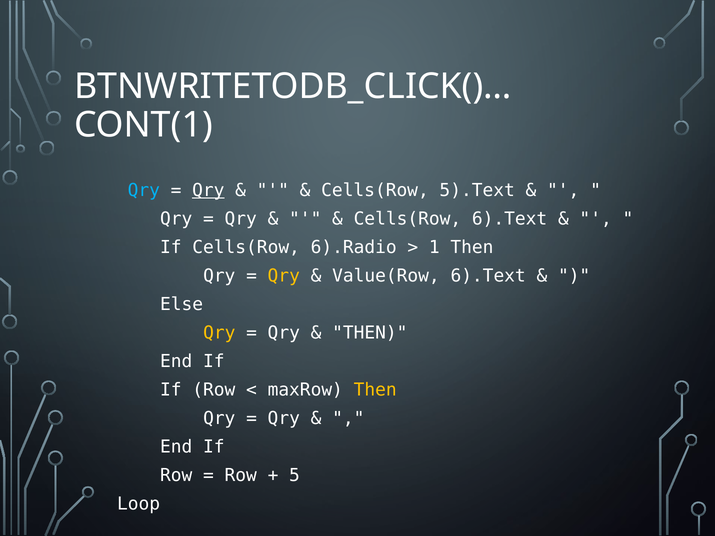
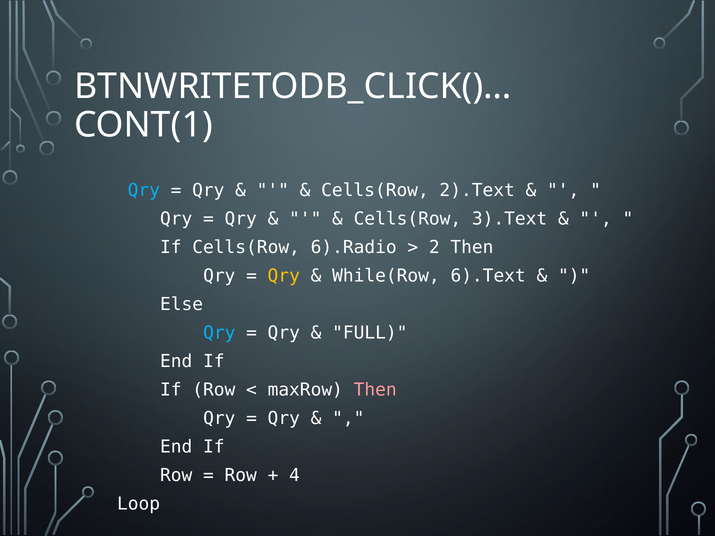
Qry at (208, 191) underline: present -> none
5).Text: 5).Text -> 2).Text
Cells(Row 6).Text: 6).Text -> 3).Text
1: 1 -> 2
Value(Row: Value(Row -> While(Row
Qry at (219, 333) colour: yellow -> light blue
THEN at (370, 333): THEN -> FULL
Then at (375, 390) colour: yellow -> pink
5: 5 -> 4
